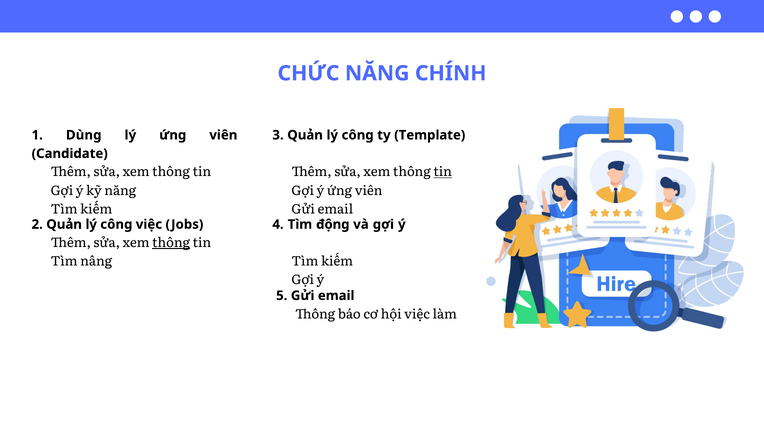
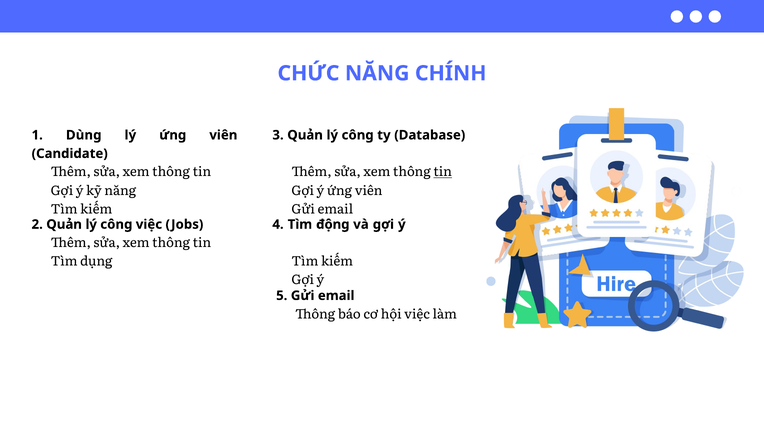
Template: Template -> Database
thông at (171, 243) underline: present -> none
nâng: nâng -> dụng
